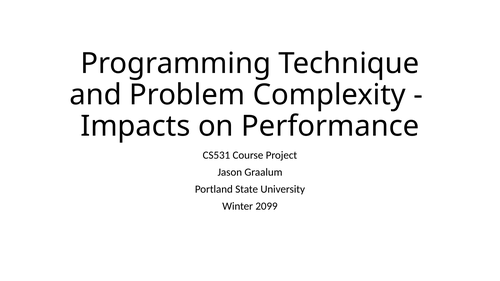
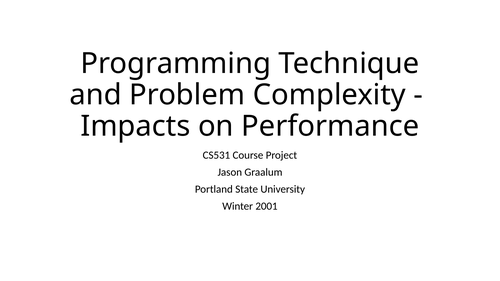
2099: 2099 -> 2001
